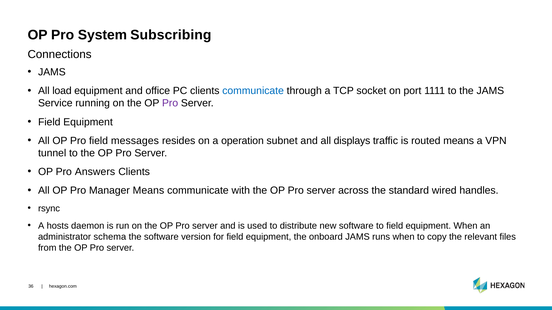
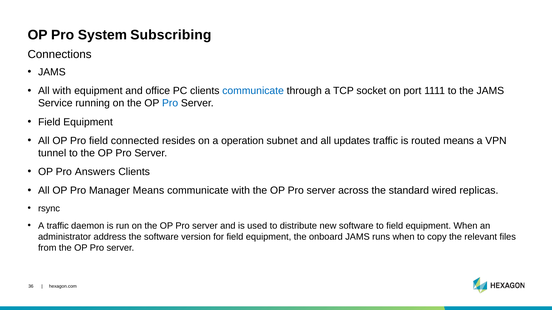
All load: load -> with
Pro at (170, 103) colour: purple -> blue
messages: messages -> connected
displays: displays -> updates
handles: handles -> replicas
A hosts: hosts -> traffic
schema: schema -> address
